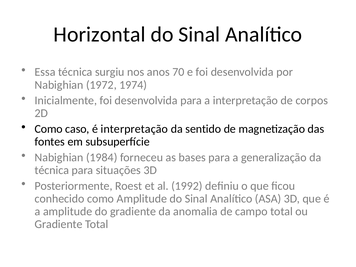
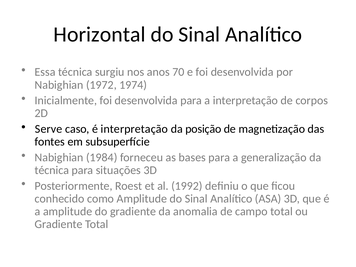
Como at (49, 129): Como -> Serve
sentido: sentido -> posição
